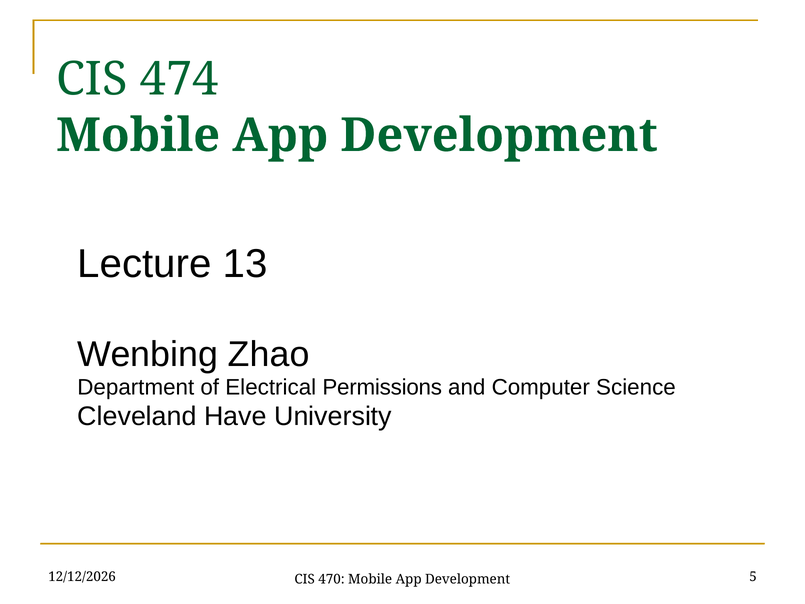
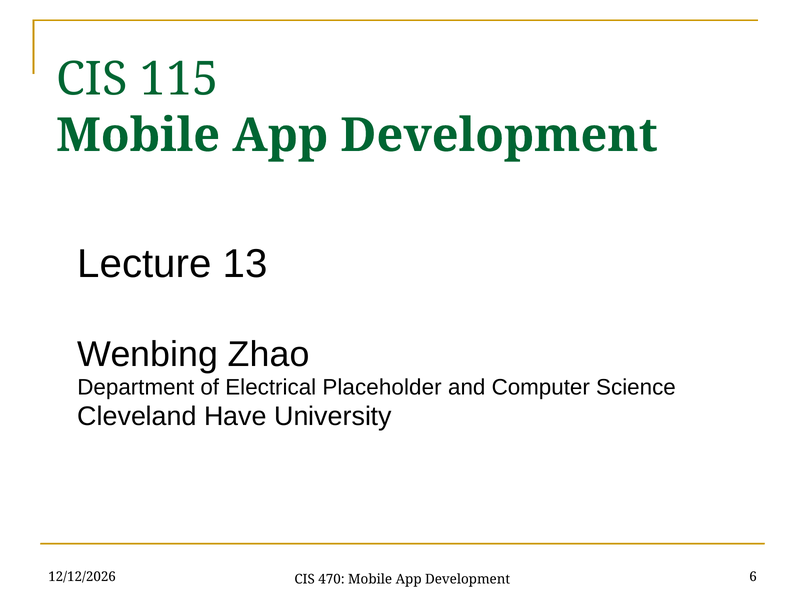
474: 474 -> 115
Permissions: Permissions -> Placeholder
5: 5 -> 6
